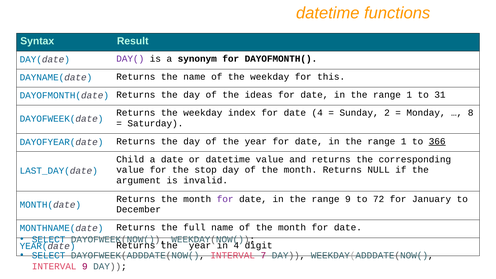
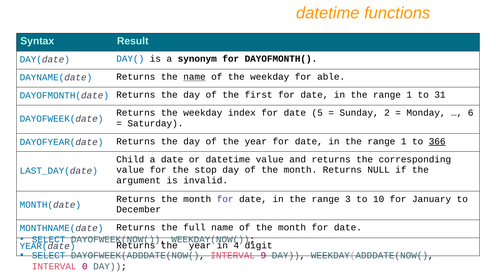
DAY( colour: purple -> blue
name at (194, 77) underline: none -> present
this: this -> able
ideas: ideas -> first
date 4: 4 -> 5
8: 8 -> 6
range 9: 9 -> 3
72: 72 -> 10
7: 7 -> 9
INTERVAL 9: 9 -> 0
